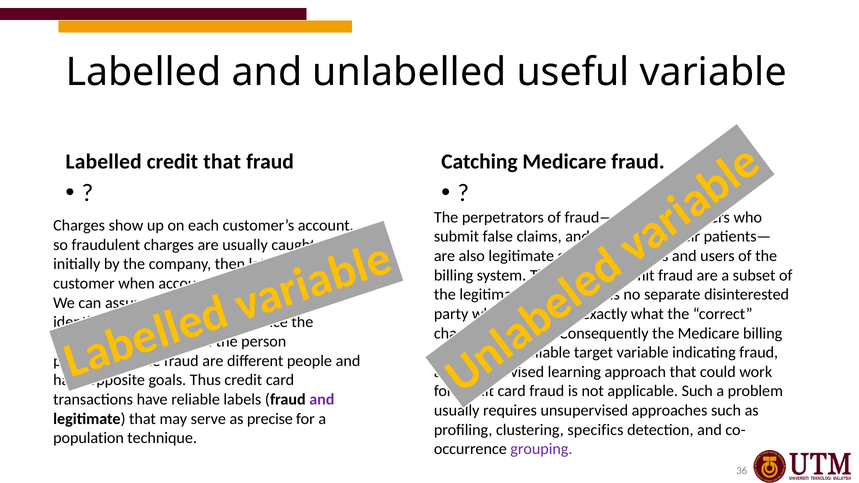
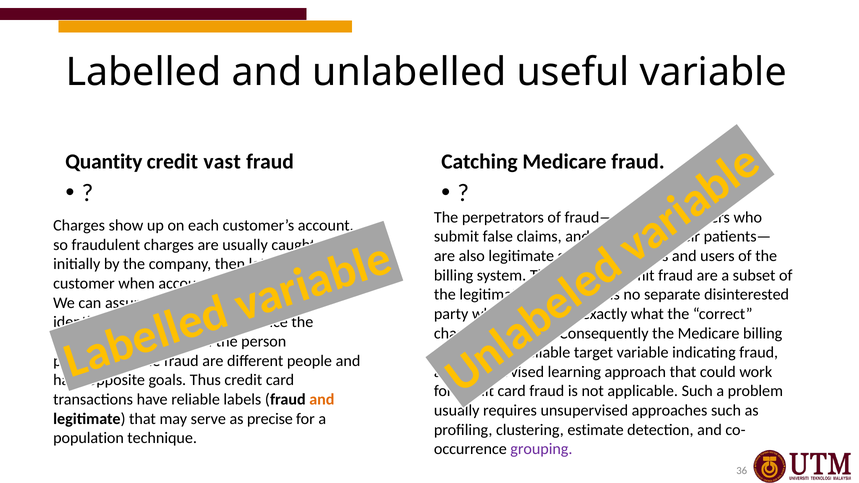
Labelled at (104, 162): Labelled -> Quantity
credit that: that -> vast
and at (322, 400) colour: purple -> orange
specifics: specifics -> estimate
